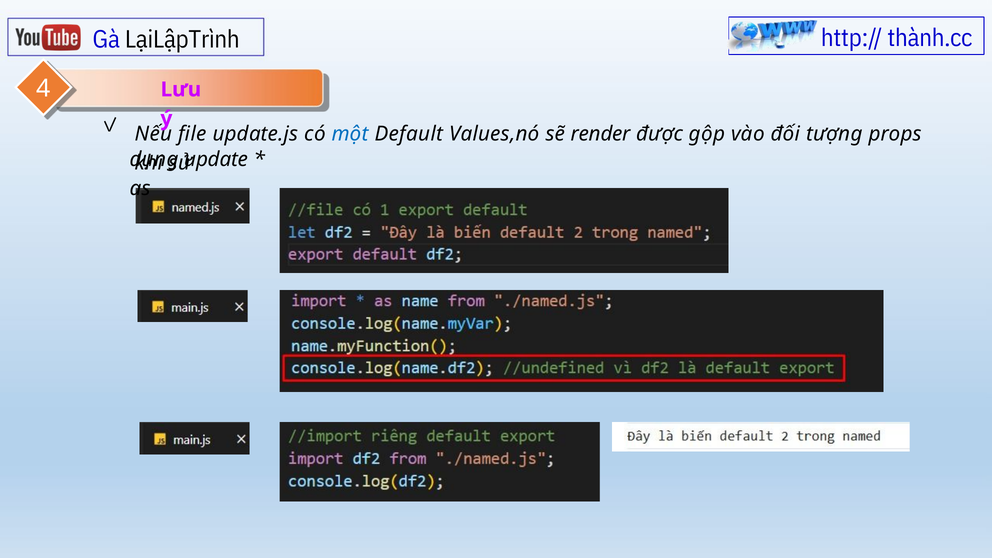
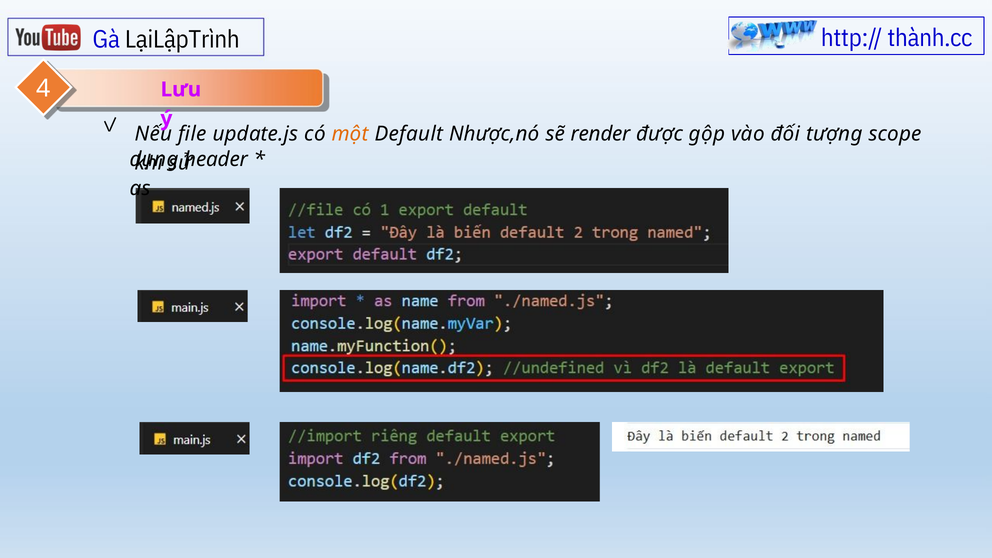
một colour: blue -> orange
Values,nó: Values,nó -> Nhược,nó
props: props -> scope
update: update -> header
